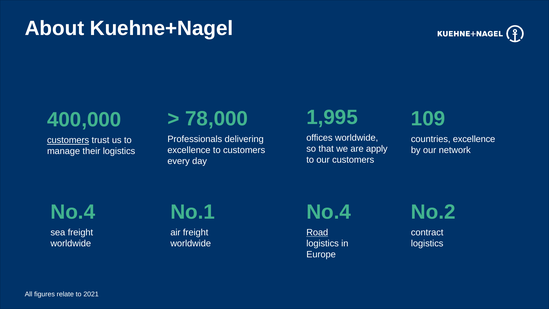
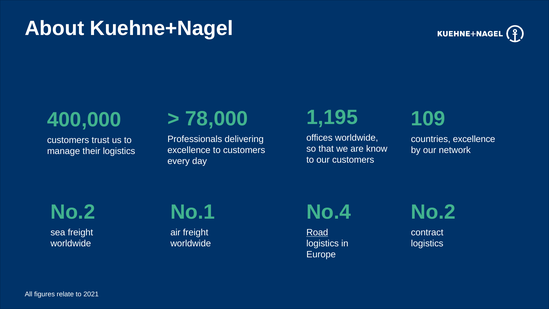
1,995: 1,995 -> 1,195
customers at (68, 140) underline: present -> none
apply: apply -> know
No.4 at (73, 212): No.4 -> No.2
